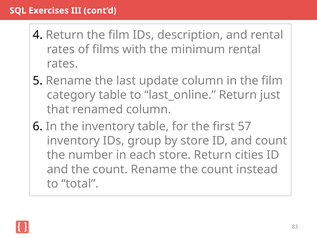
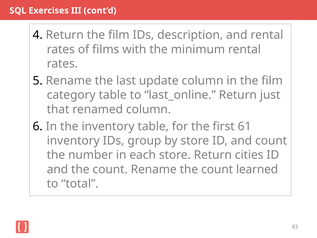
57: 57 -> 61
instead: instead -> learned
